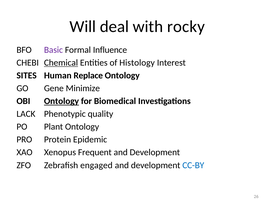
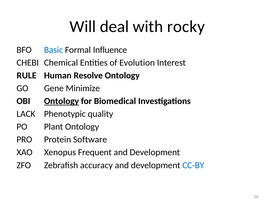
Basic colour: purple -> blue
Chemical underline: present -> none
Histology: Histology -> Evolution
SITES: SITES -> RULE
Replace: Replace -> Resolve
Epidemic: Epidemic -> Software
engaged: engaged -> accuracy
